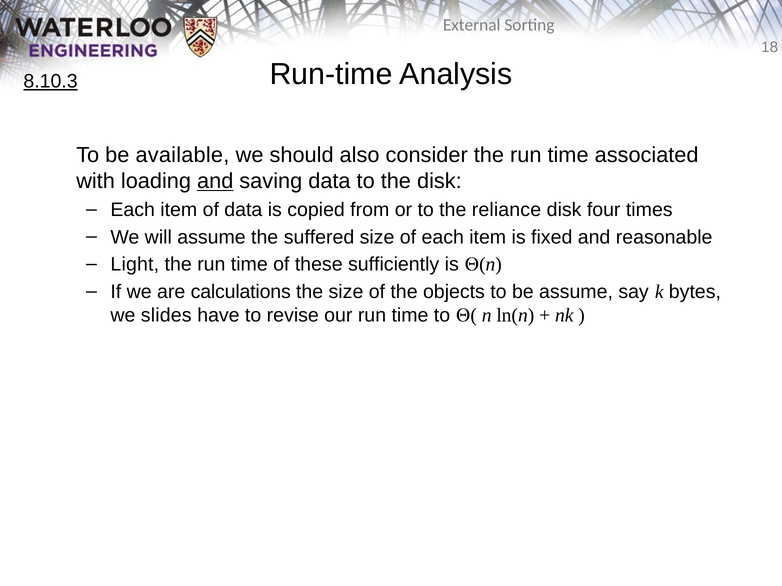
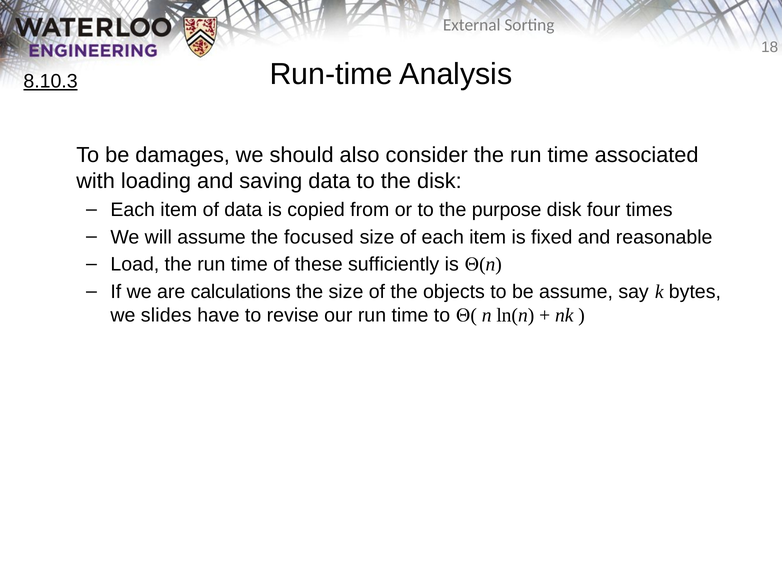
available: available -> damages
and at (215, 181) underline: present -> none
reliance: reliance -> purpose
suffered: suffered -> focused
Light: Light -> Load
